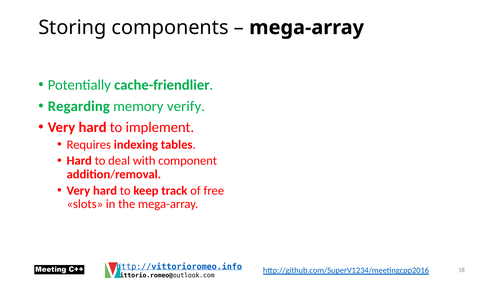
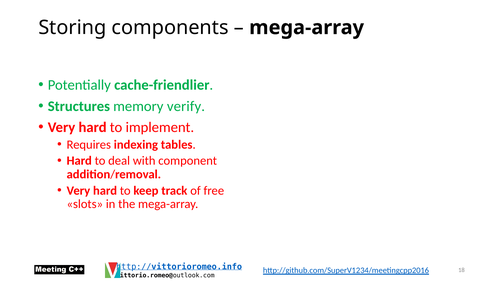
Regarding: Regarding -> Structures
